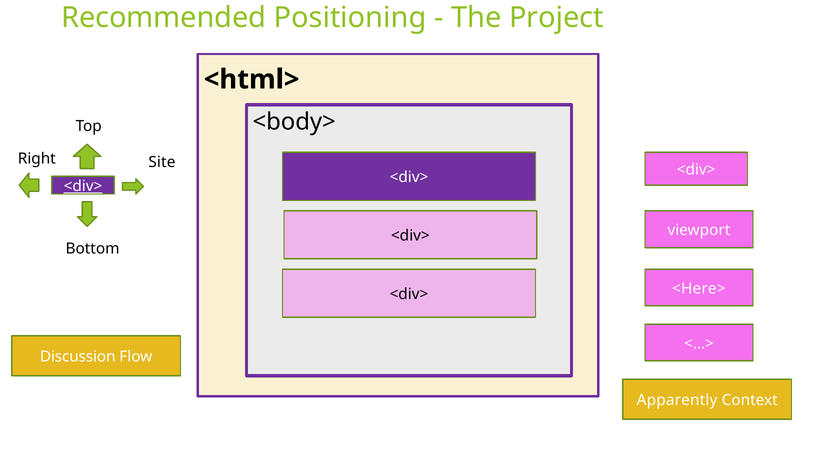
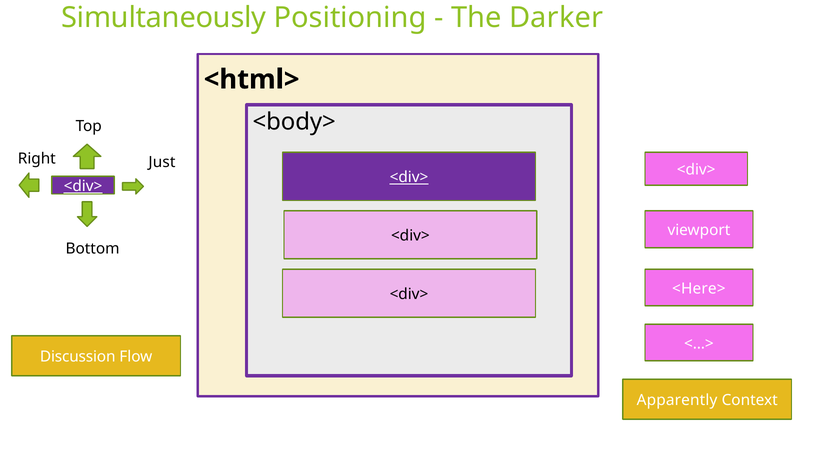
Recommended: Recommended -> Simultaneously
Project: Project -> Darker
Site: Site -> Just
<div> at (409, 178) underline: none -> present
